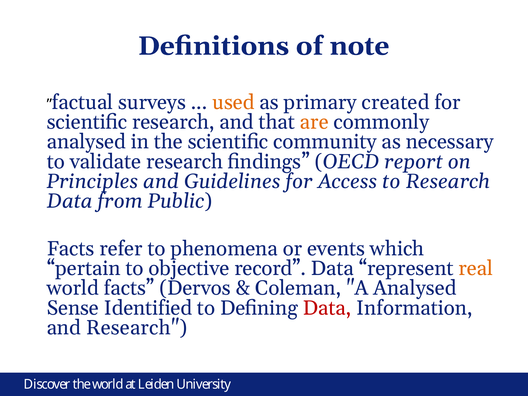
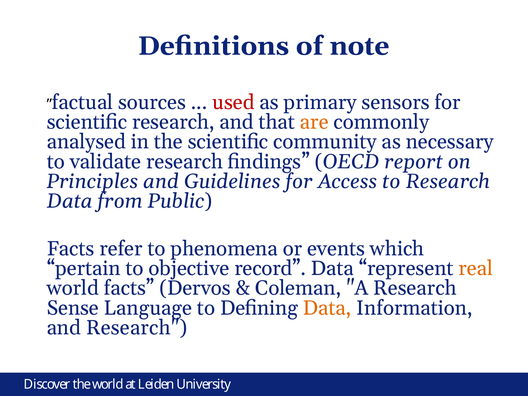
surveys: surveys -> sources
used colour: orange -> red
created: created -> sensors
A Analysed: Analysed -> Research
Identified: Identified -> Language
Data at (327, 308) colour: red -> orange
